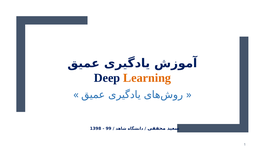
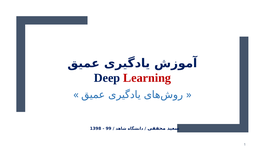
Learning colour: orange -> red
